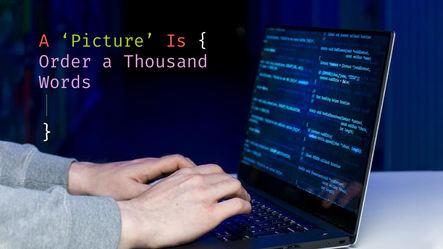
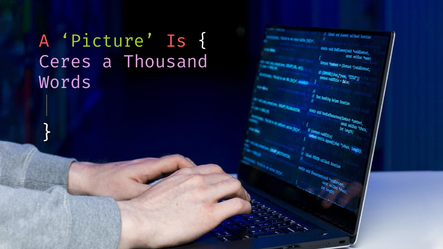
Order: Order -> Ceres
